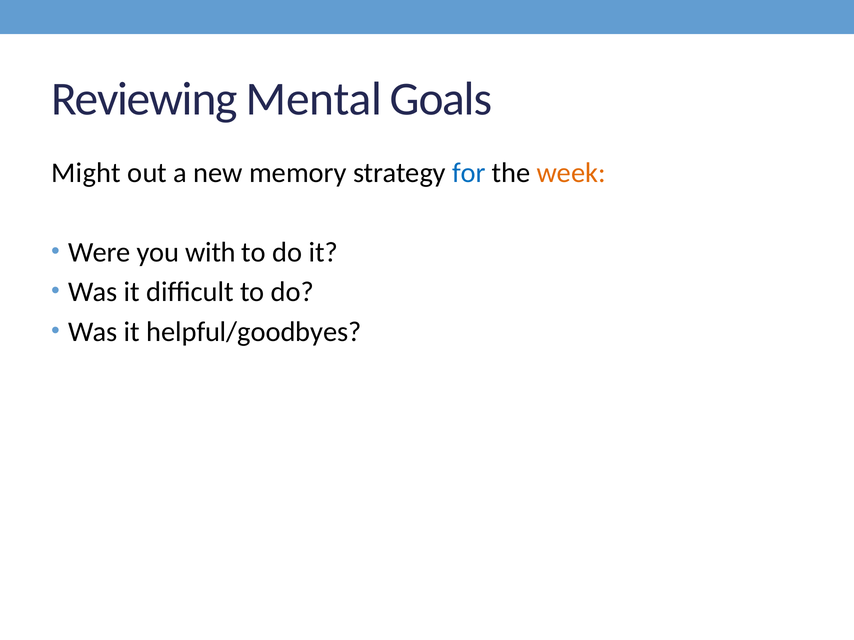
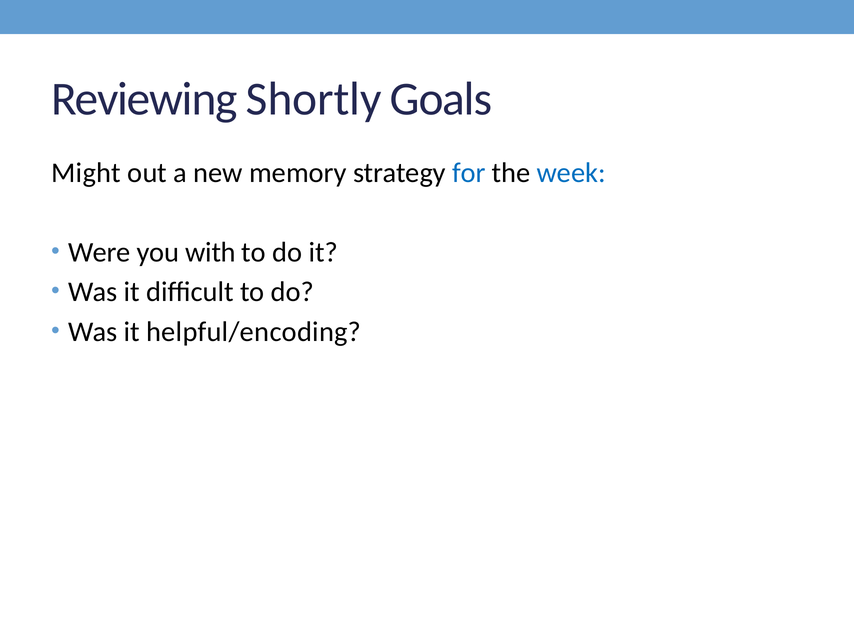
Mental: Mental -> Shortly
week colour: orange -> blue
helpful/goodbyes: helpful/goodbyes -> helpful/encoding
